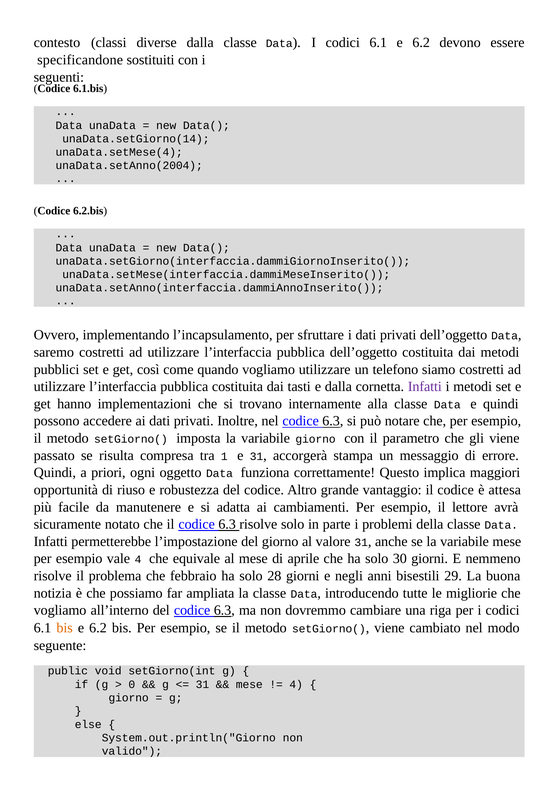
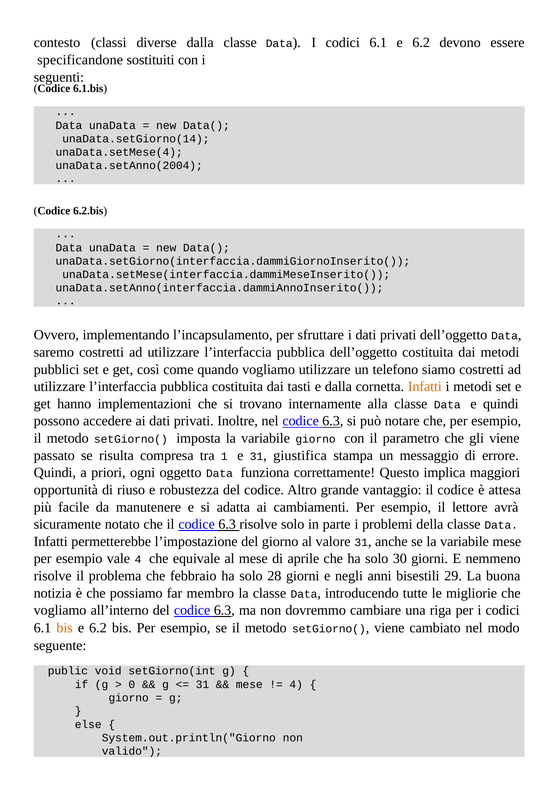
Infatti at (425, 386) colour: purple -> orange
accorgerà: accorgerà -> giustifica
ampliata: ampliata -> membro
